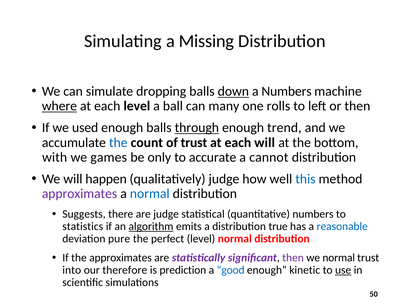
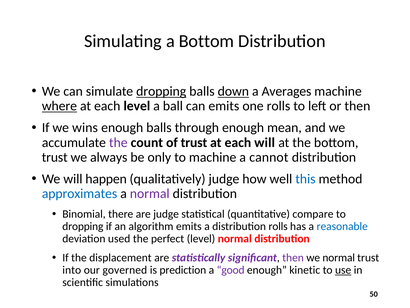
a Missing: Missing -> Bottom
dropping at (161, 91) underline: none -> present
a Numbers: Numbers -> Averages
can many: many -> emits
used: used -> wins
through underline: present -> none
trend: trend -> mean
the at (118, 142) colour: blue -> purple
with at (55, 157): with -> trust
games: games -> always
to accurate: accurate -> machine
approximates at (80, 193) colour: purple -> blue
normal at (150, 193) colour: blue -> purple
Suggests: Suggests -> Binomial
quantitative numbers: numbers -> compare
statistics at (83, 226): statistics -> dropping
algorithm underline: present -> none
distribution true: true -> rolls
pure: pure -> used
the approximates: approximates -> displacement
therefore: therefore -> governed
good colour: blue -> purple
